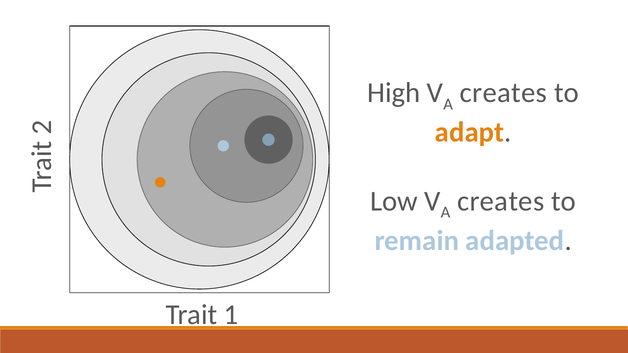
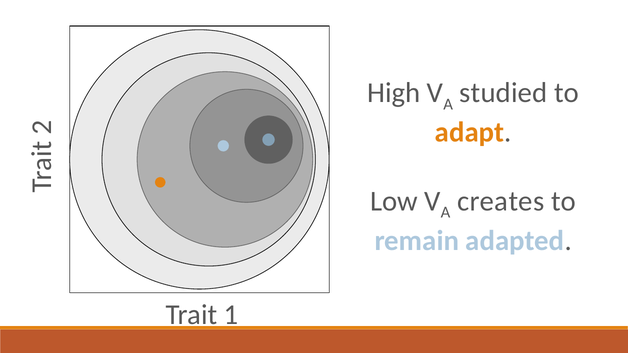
creates at (503, 93): creates -> studied
